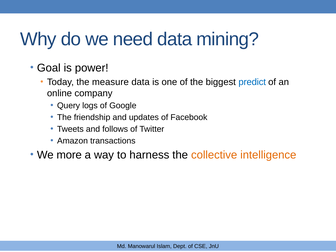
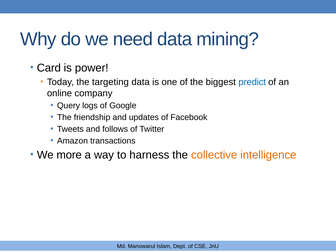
Goal: Goal -> Card
measure: measure -> targeting
